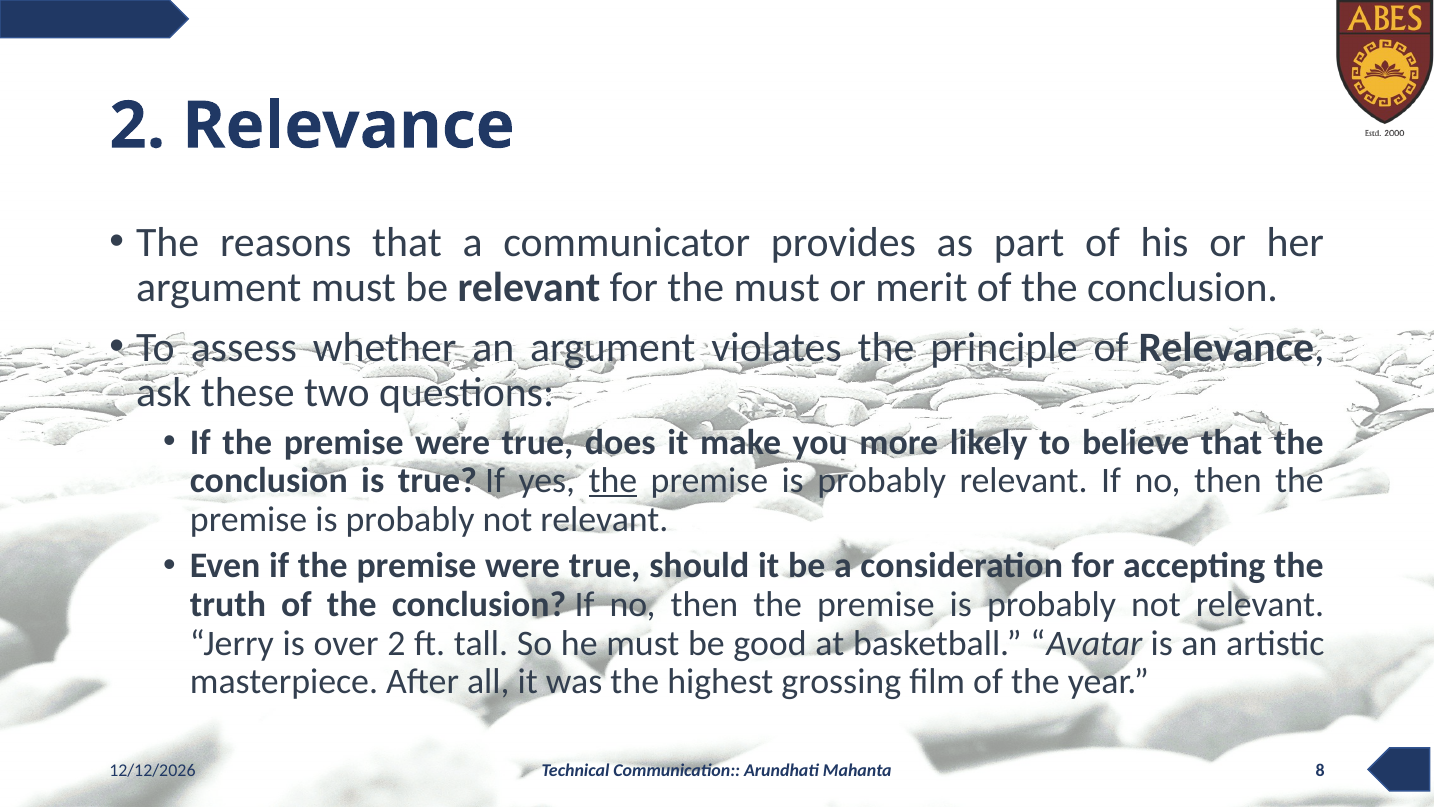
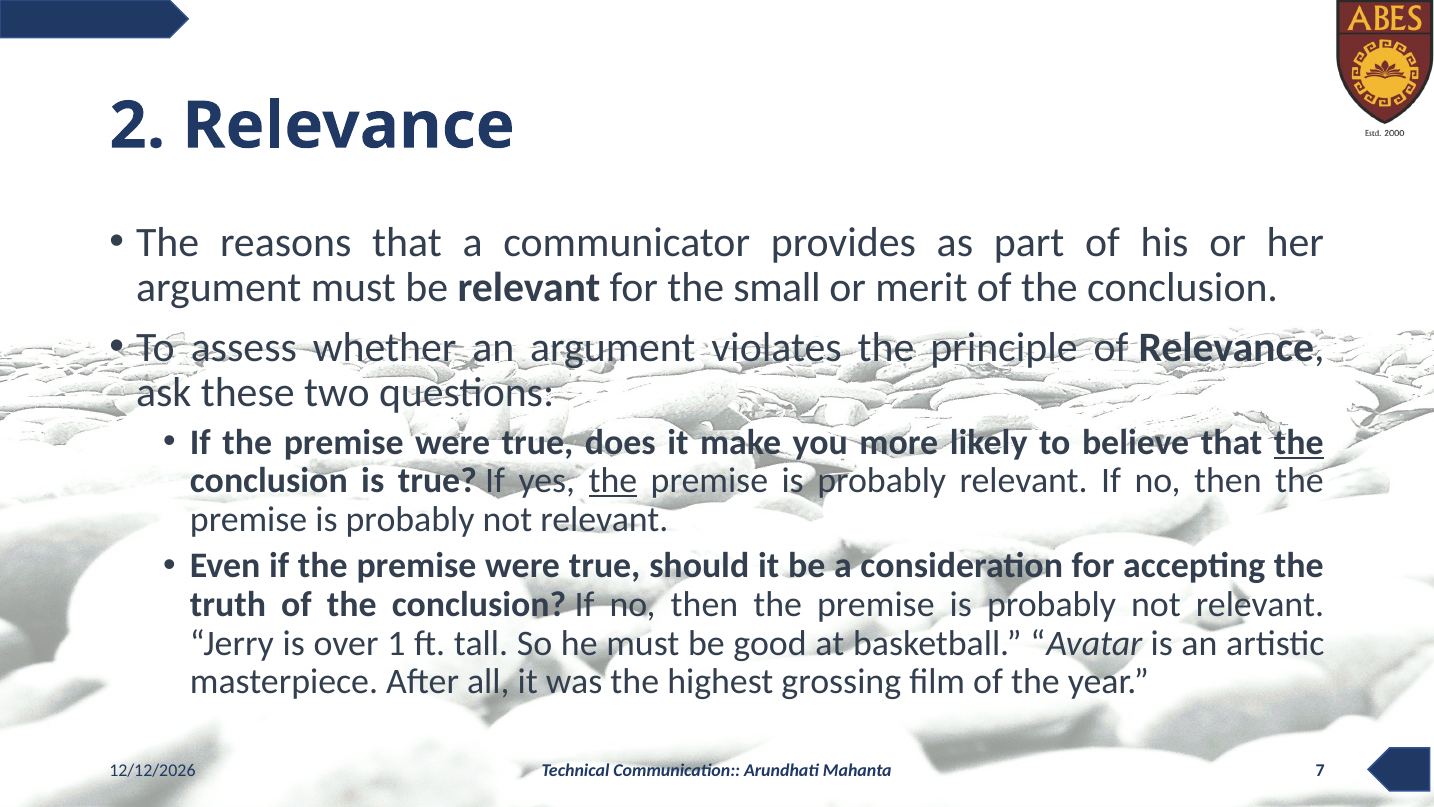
the must: must -> small
the at (1299, 442) underline: none -> present
over 2: 2 -> 1
8: 8 -> 7
